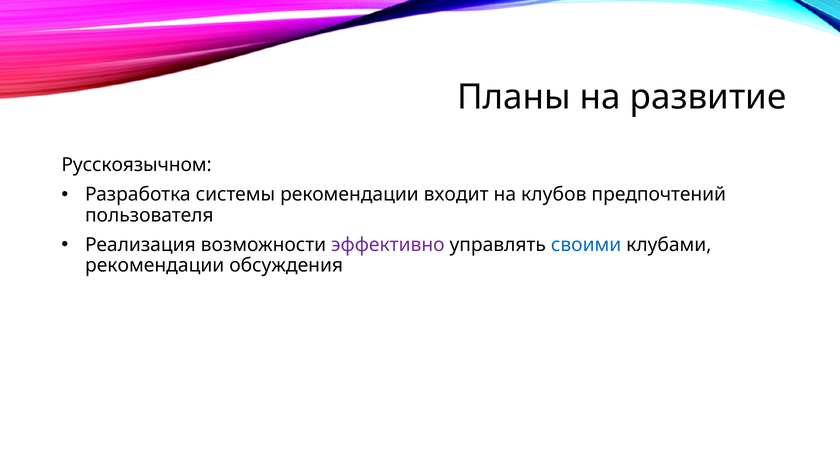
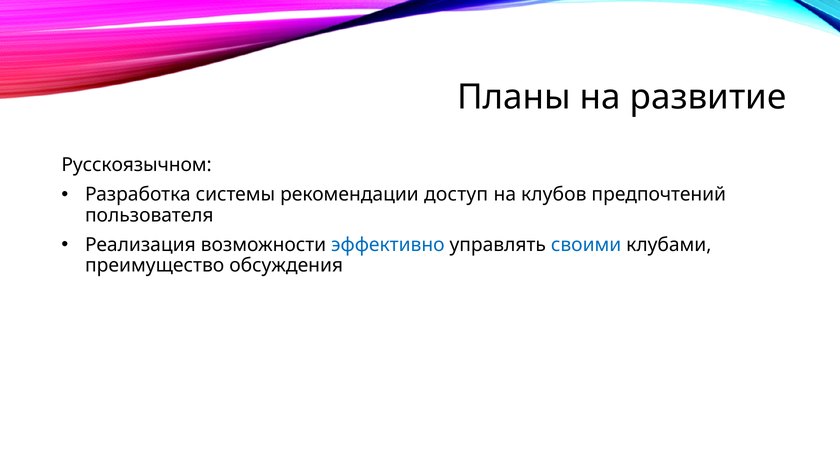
входит: входит -> доступ
эффективно colour: purple -> blue
рекомендации at (155, 265): рекомендации -> преимущество
